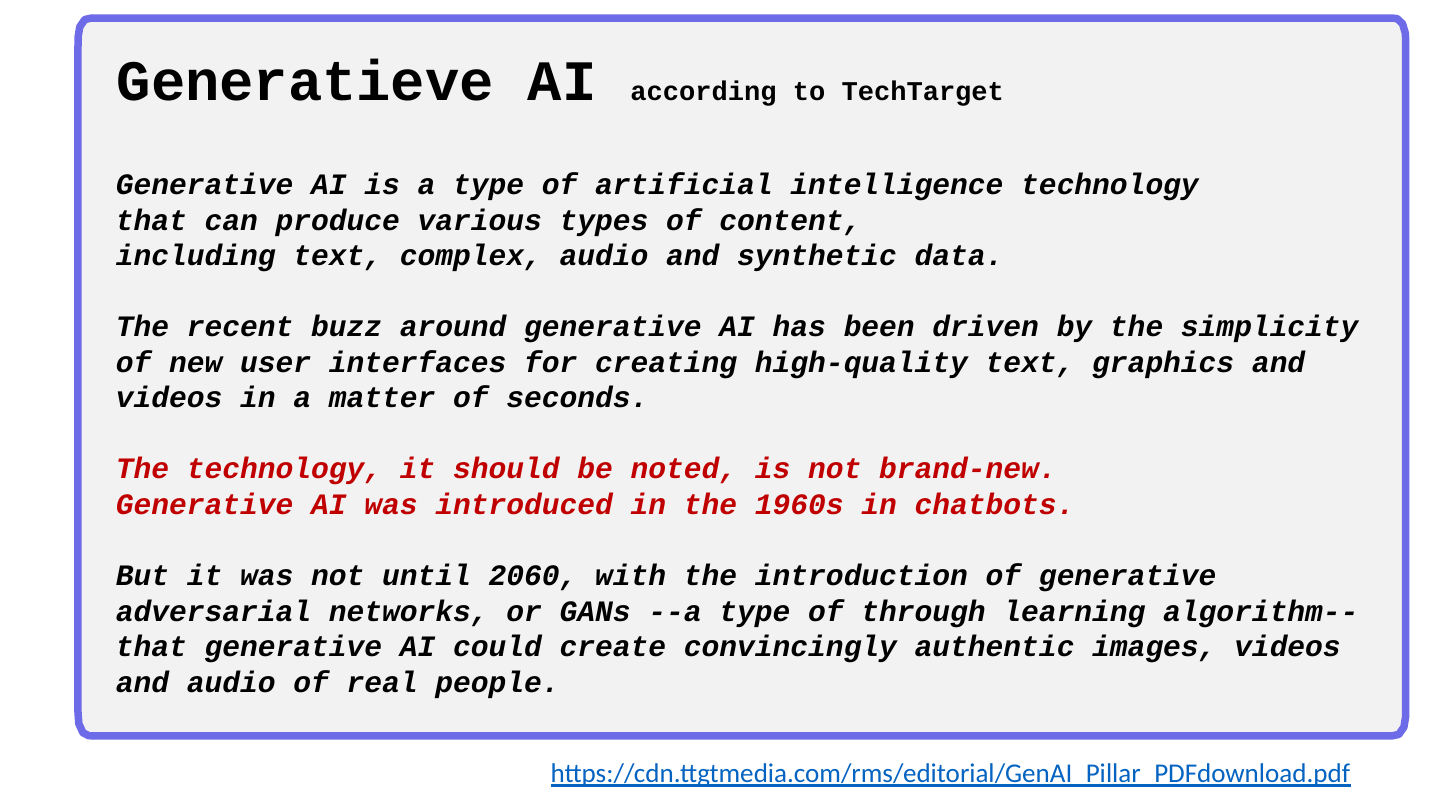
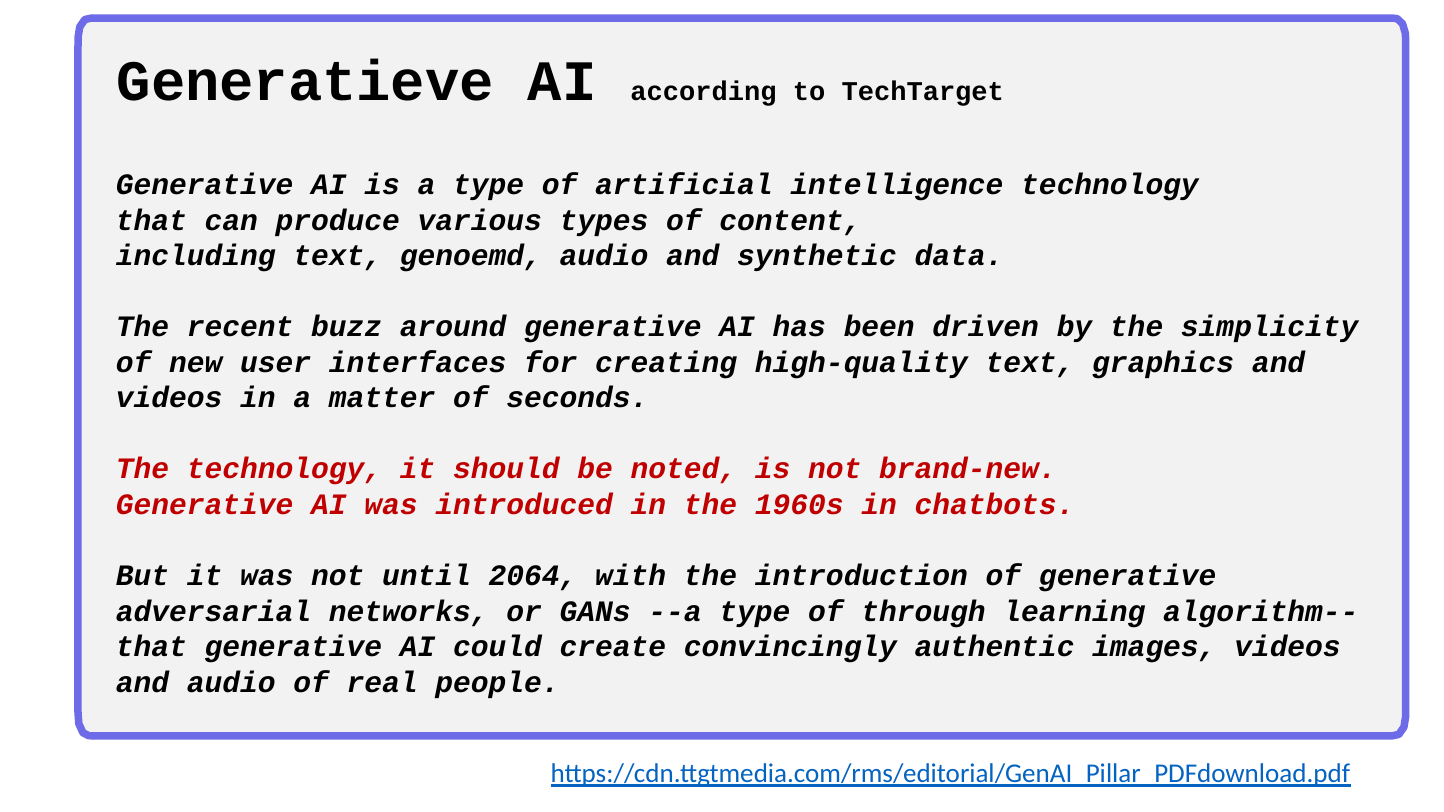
complex: complex -> genoemd
2060: 2060 -> 2064
